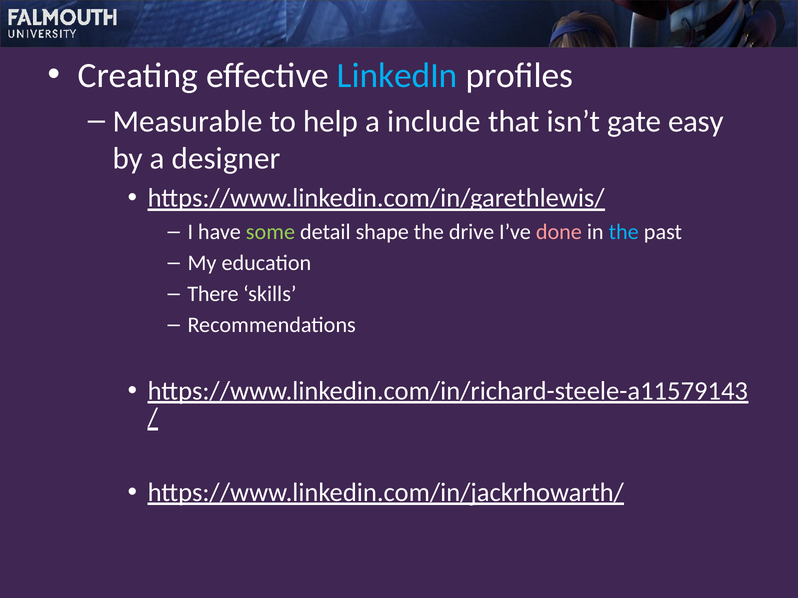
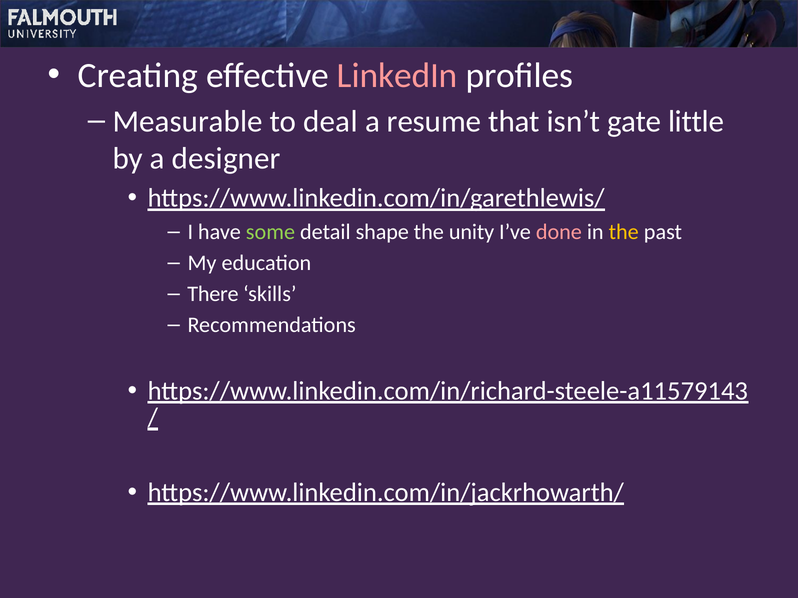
LinkedIn colour: light blue -> pink
help: help -> deal
include: include -> resume
easy: easy -> little
drive: drive -> unity
the at (624, 232) colour: light blue -> yellow
